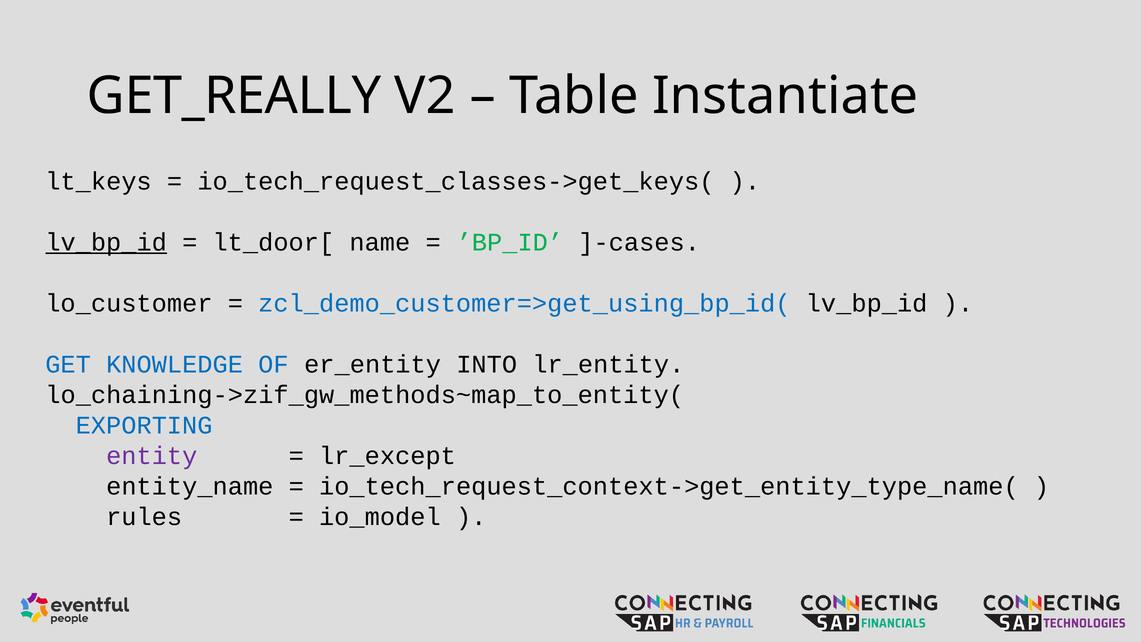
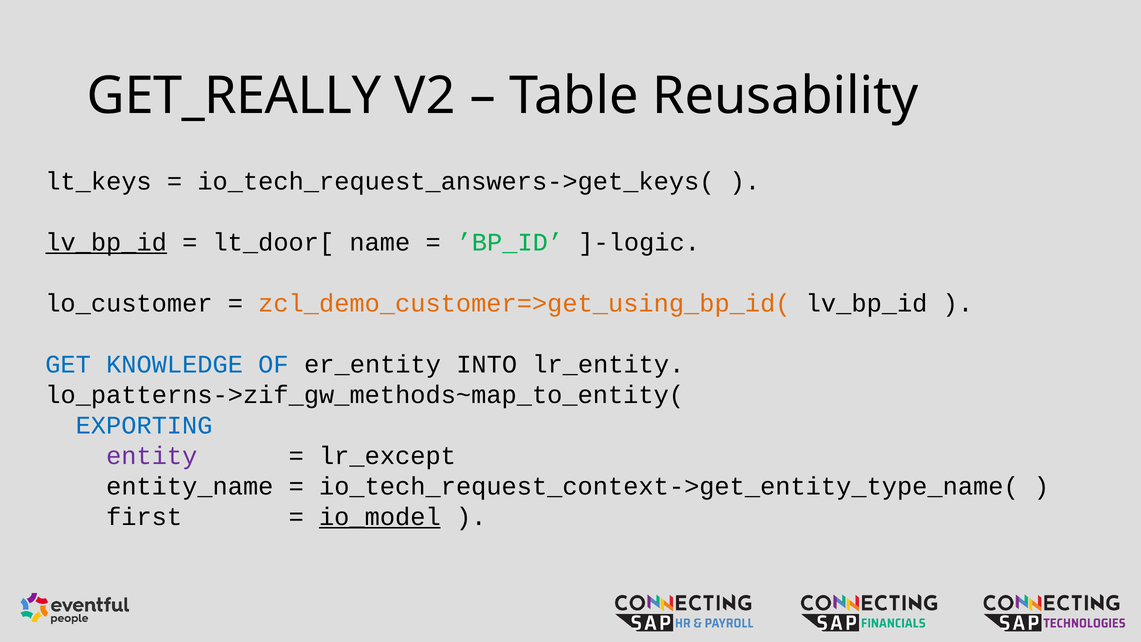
Instantiate: Instantiate -> Reusability
io_tech_request_classes->get_keys(: io_tech_request_classes->get_keys( -> io_tech_request_answers->get_keys(
]-cases: ]-cases -> ]-logic
zcl_demo_customer=>get_using_bp_id( colour: blue -> orange
lo_chaining->zif_gw_methods~map_to_entity(: lo_chaining->zif_gw_methods~map_to_entity( -> lo_patterns->zif_gw_methods~map_to_entity(
rules: rules -> first
io_model underline: none -> present
